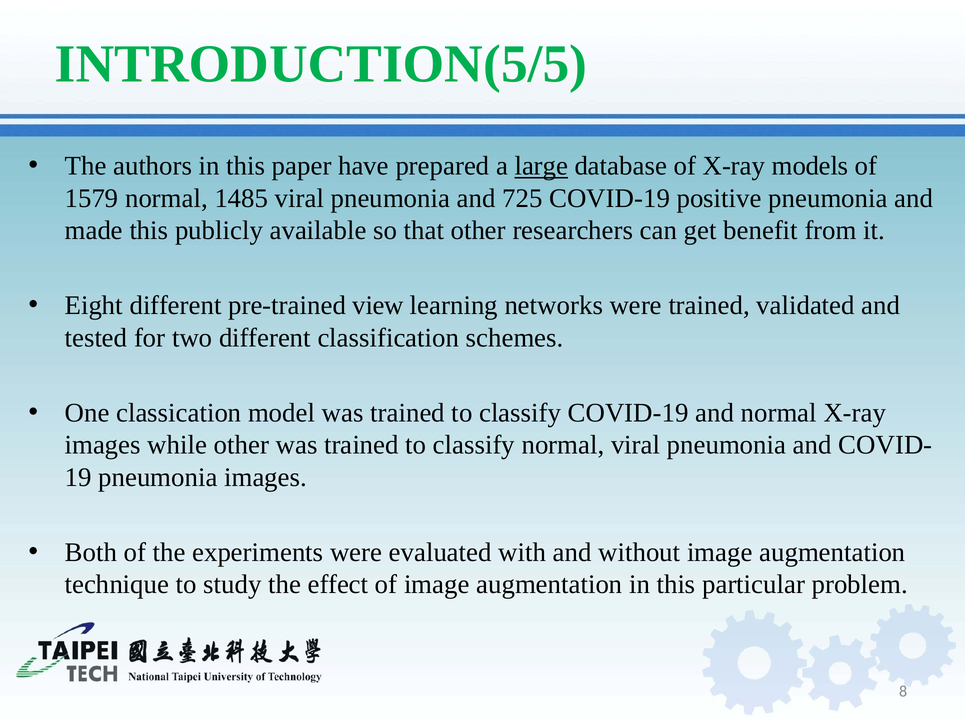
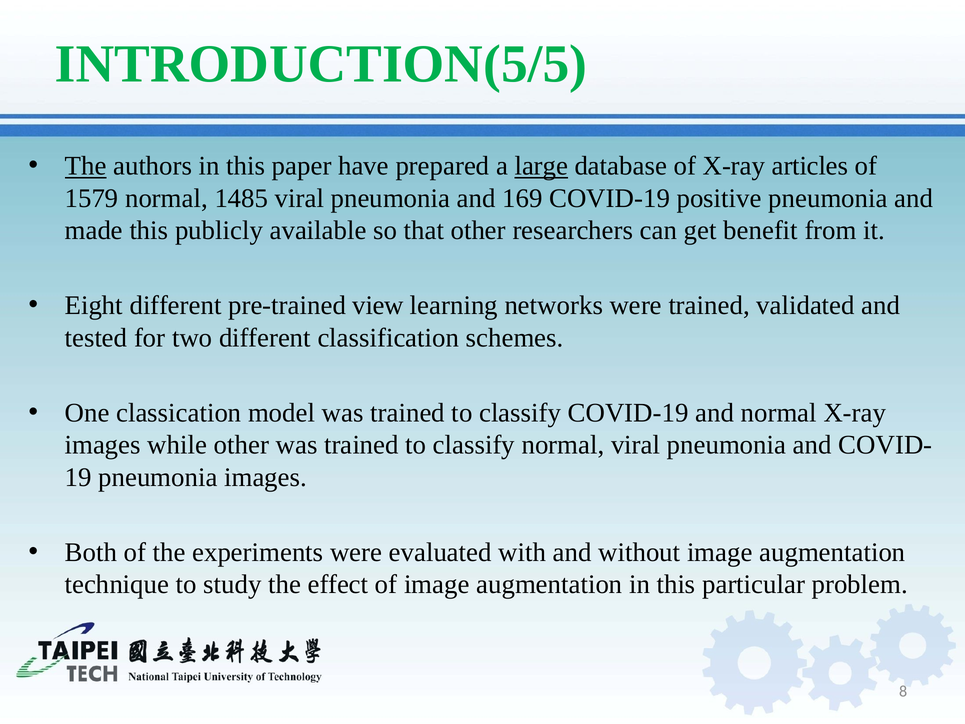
The at (86, 166) underline: none -> present
models: models -> articles
725: 725 -> 169
